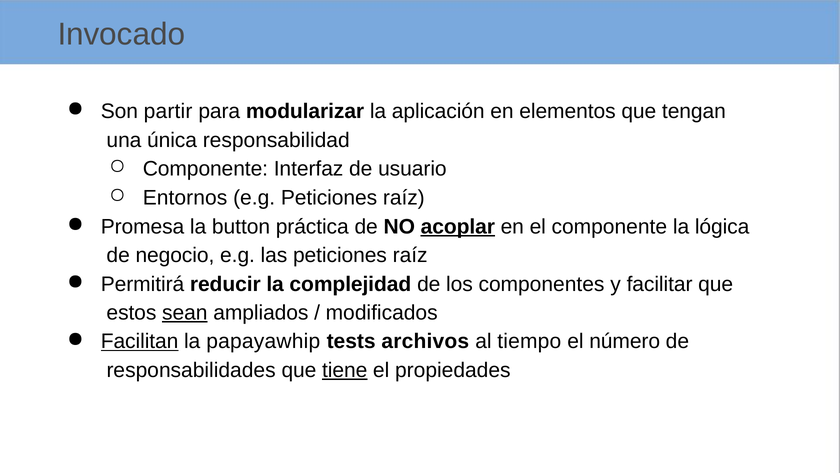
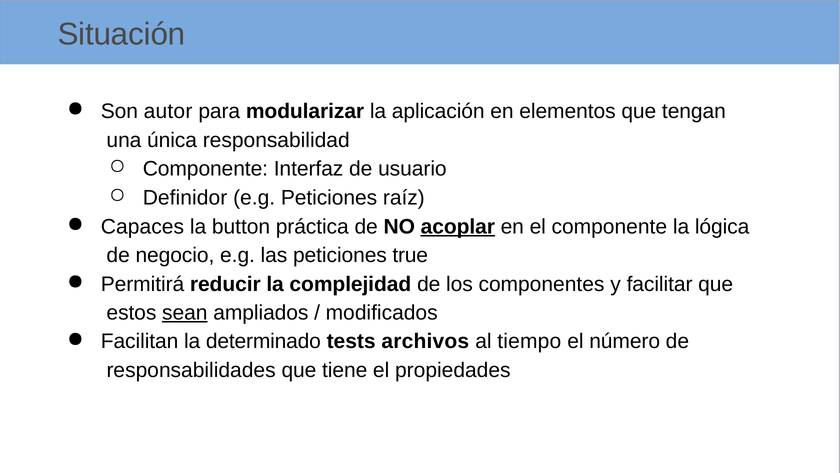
Invocado: Invocado -> Situación
partir: partir -> autor
Entornos: Entornos -> Definidor
Promesa: Promesa -> Capaces
las peticiones raíz: raíz -> true
Facilitan underline: present -> none
papayawhip: papayawhip -> determinado
tiene underline: present -> none
